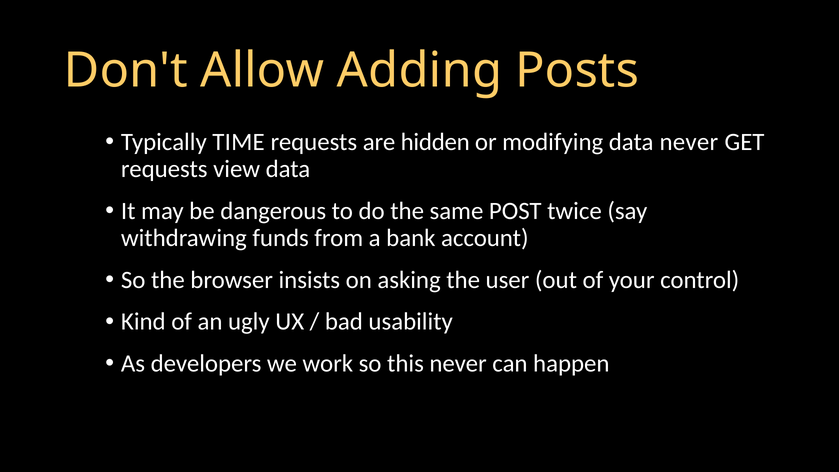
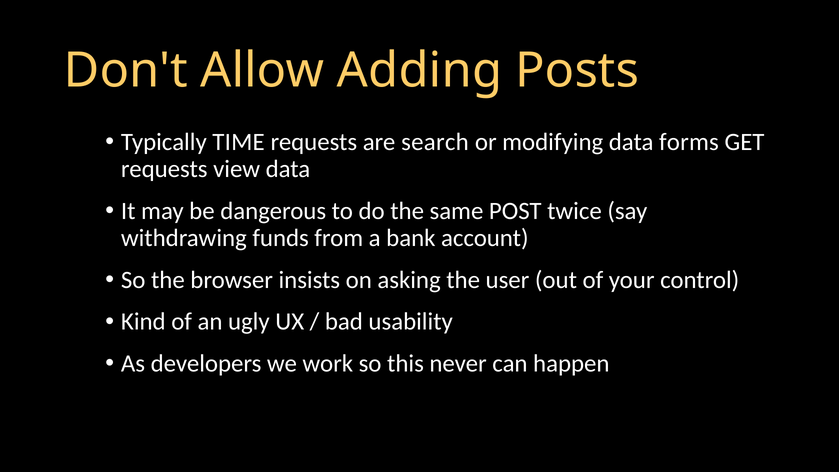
hidden: hidden -> search
data never: never -> forms
